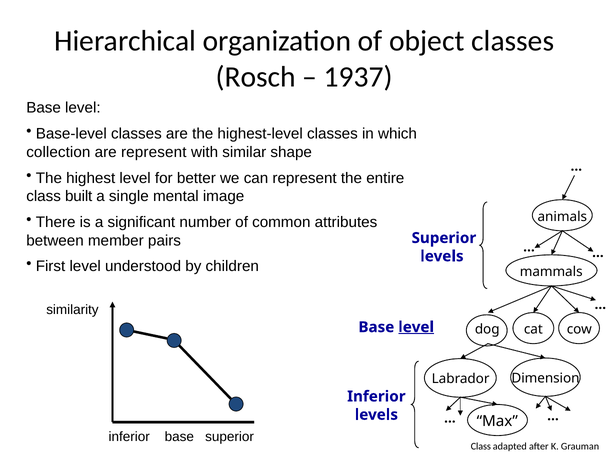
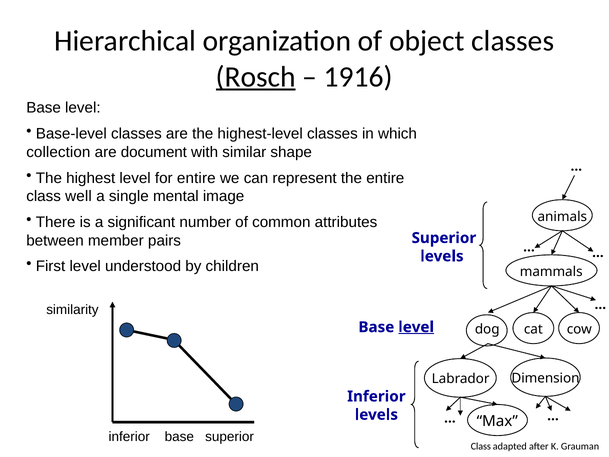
Rosch underline: none -> present
1937: 1937 -> 1916
are represent: represent -> document
for better: better -> entire
built: built -> well
